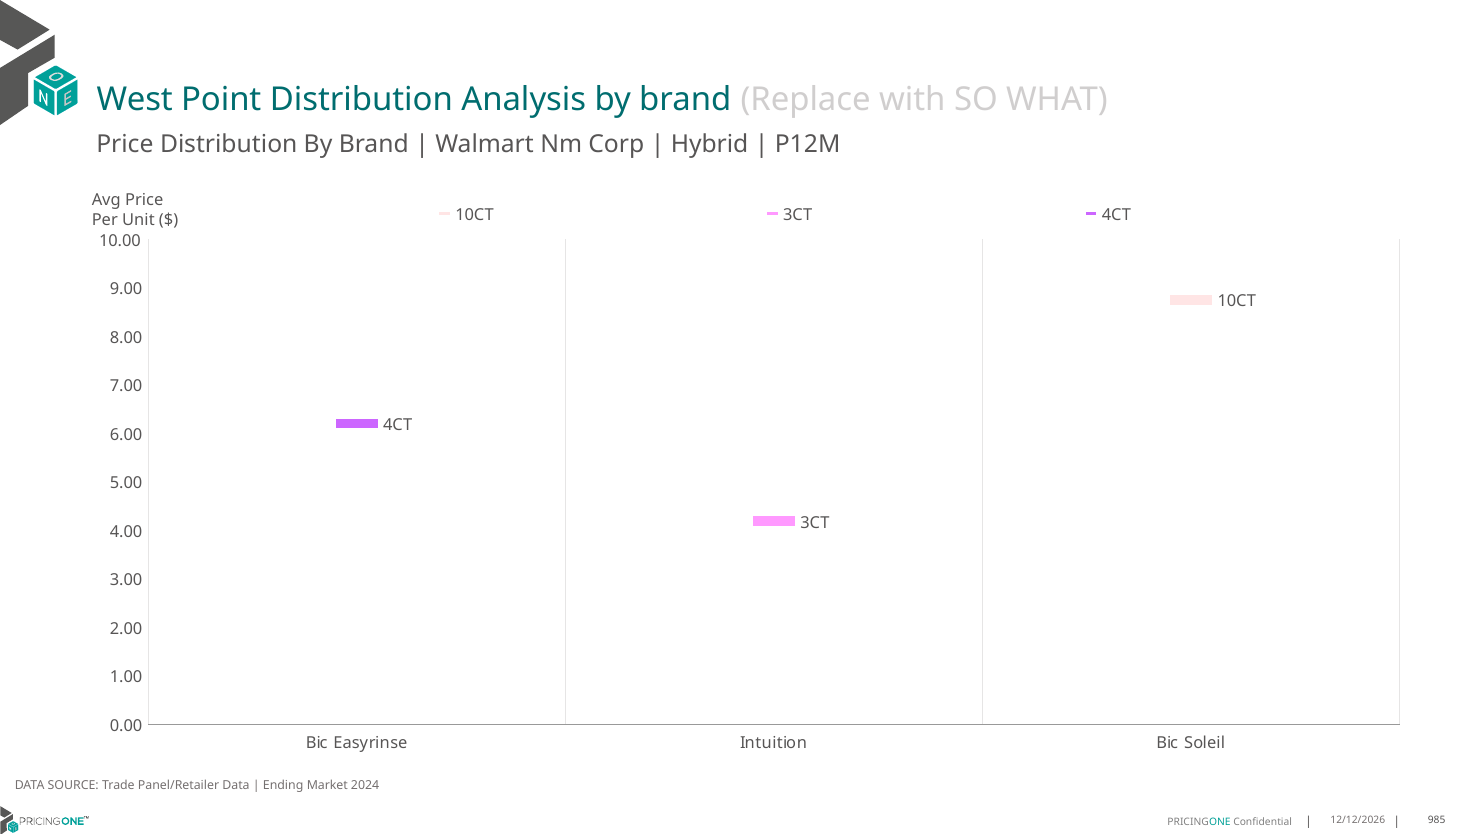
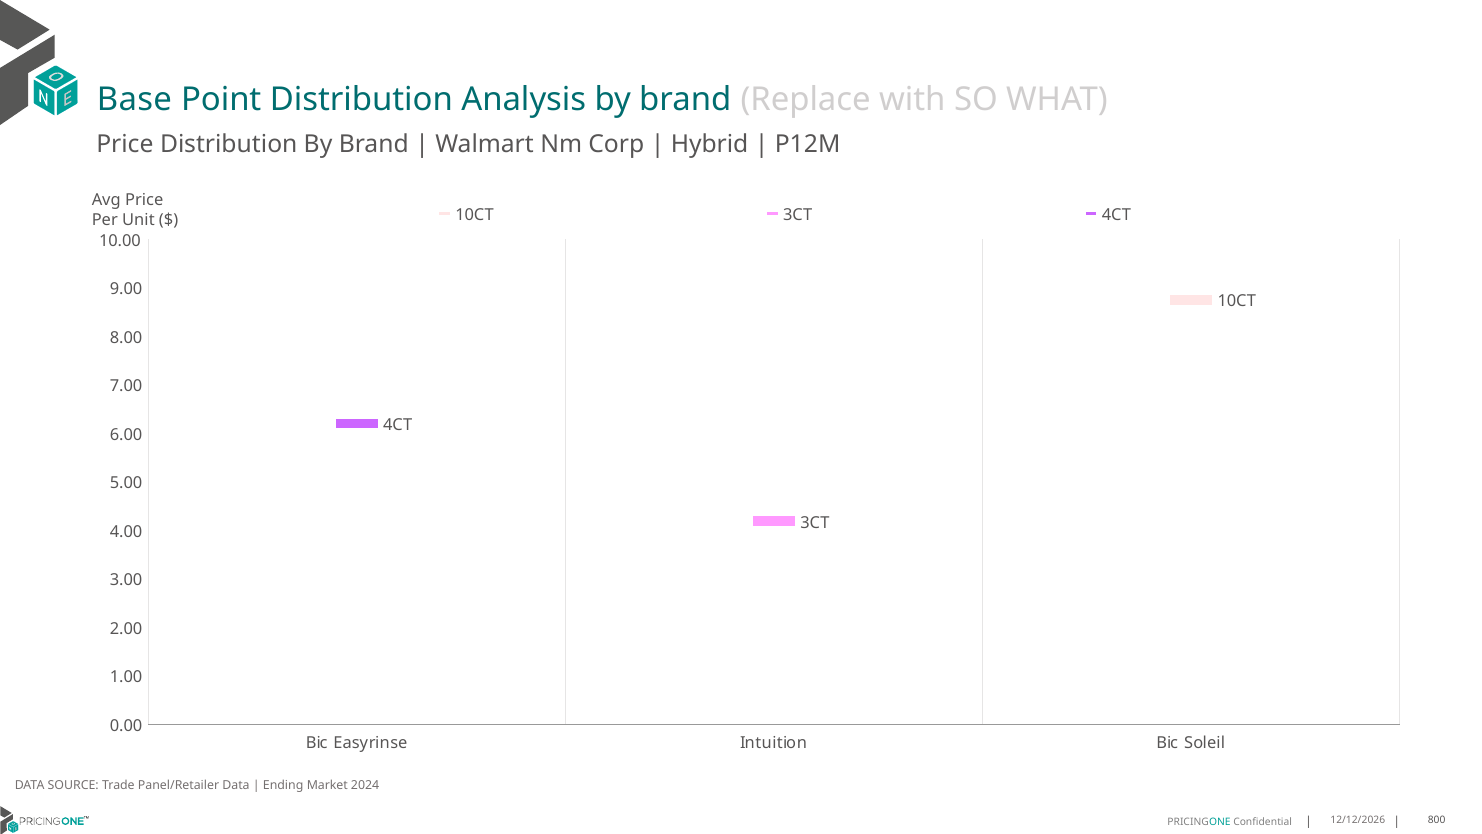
West: West -> Base
985: 985 -> 800
